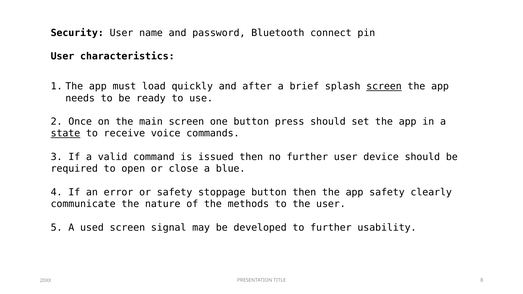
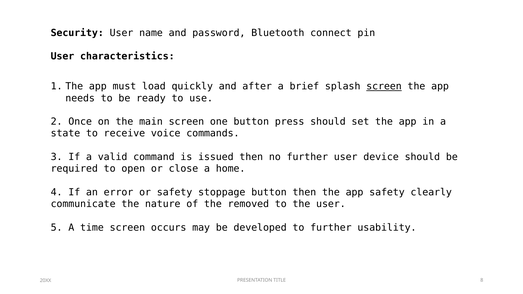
state underline: present -> none
blue: blue -> home
methods: methods -> removed
used: used -> time
signal: signal -> occurs
